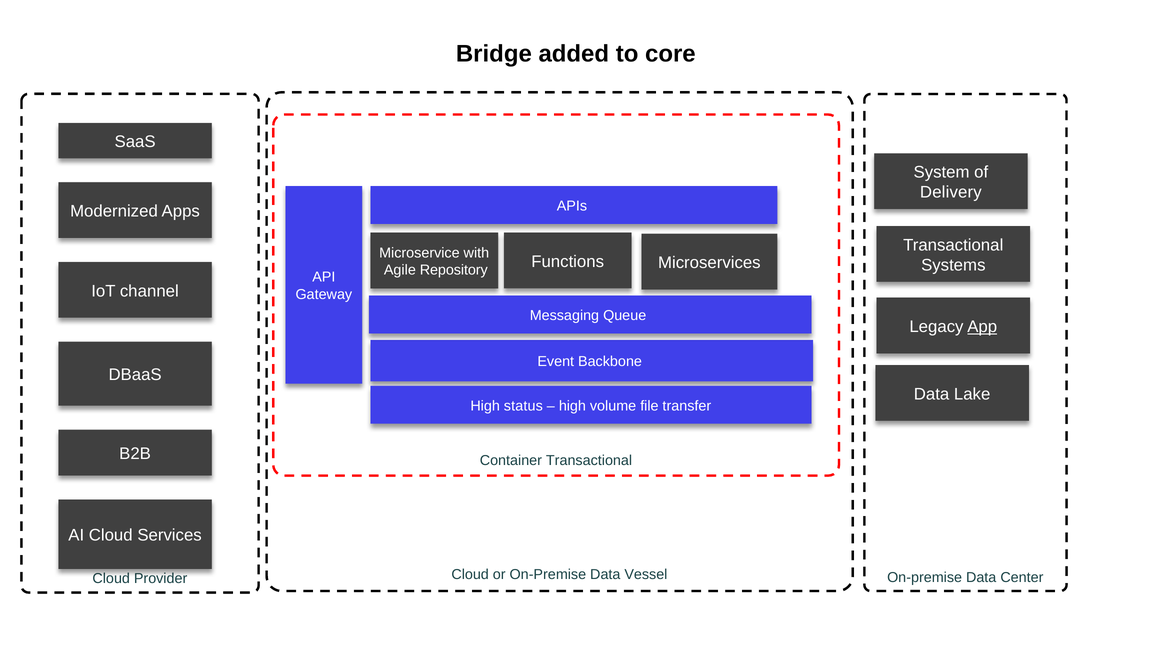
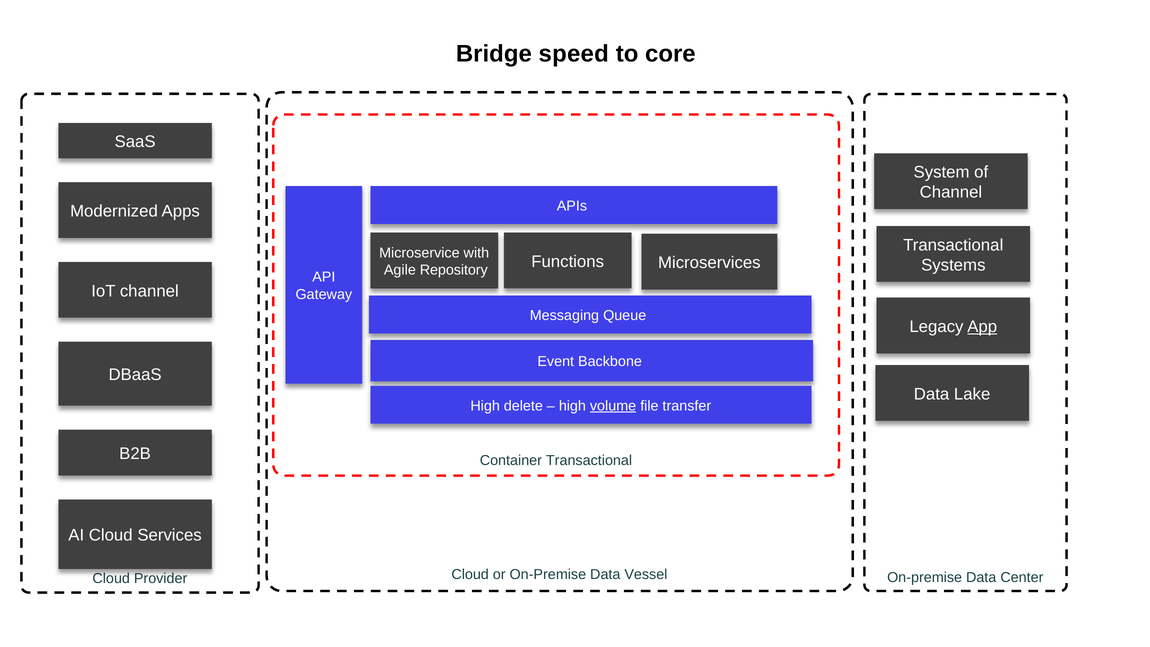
added: added -> speed
Delivery at (951, 192): Delivery -> Channel
status: status -> delete
volume underline: none -> present
